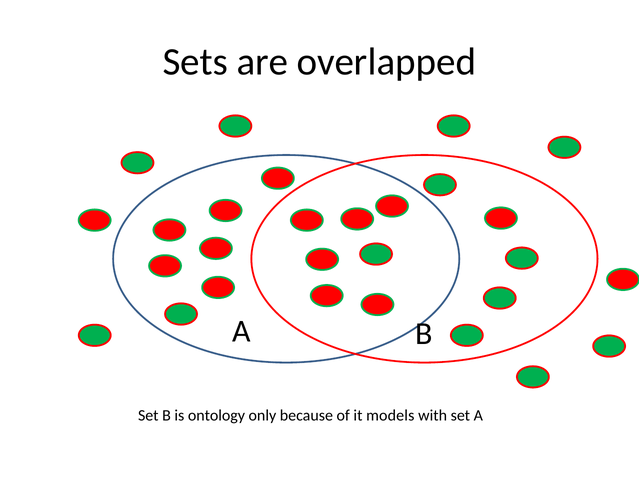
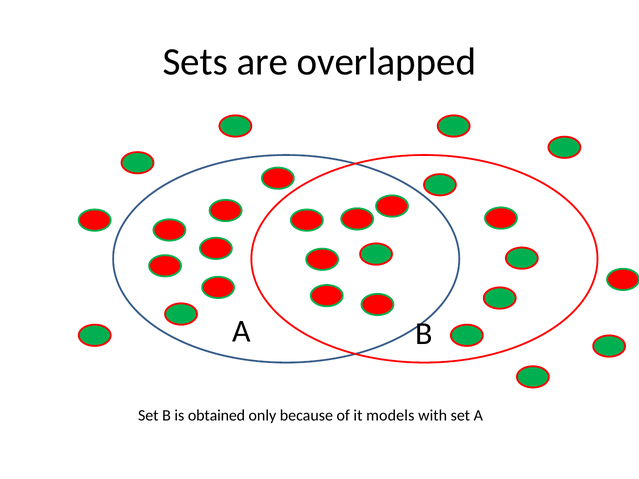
ontology: ontology -> obtained
